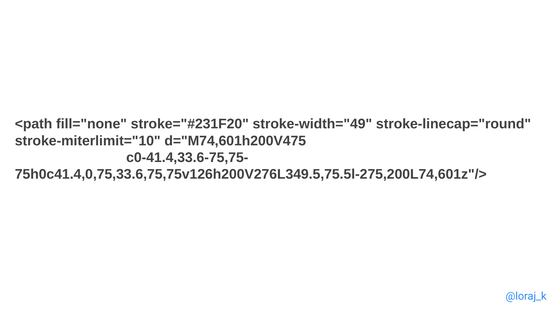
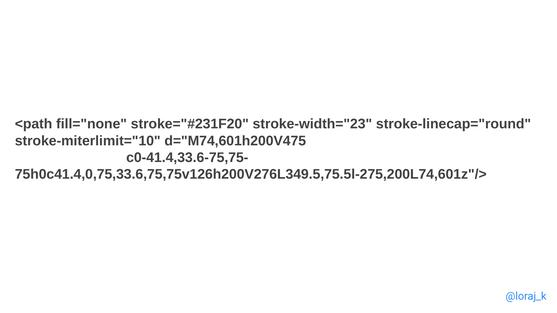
stroke-width="49: stroke-width="49 -> stroke-width="23
